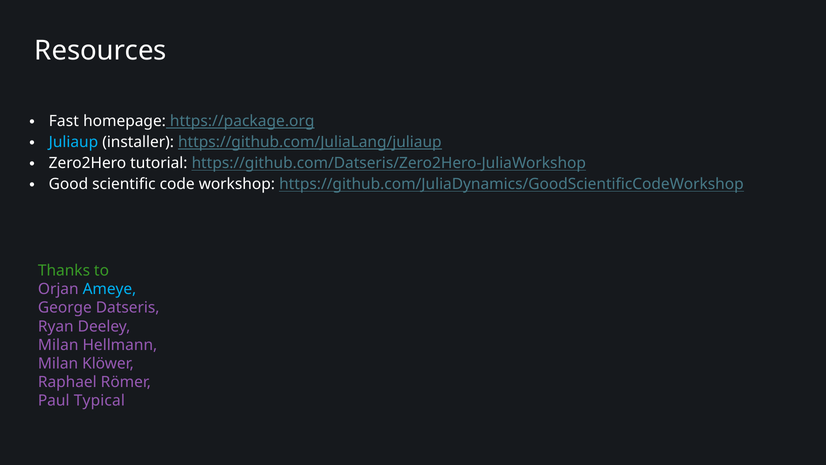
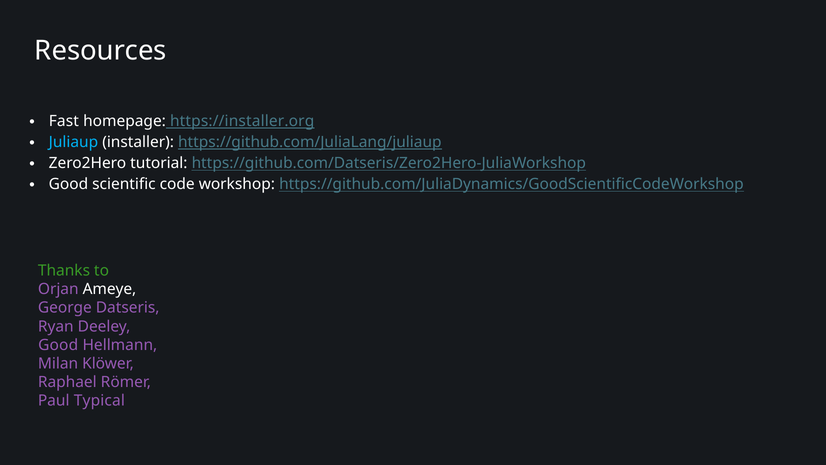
https://package.org: https://package.org -> https://installer.org
Ameye colour: light blue -> white
Milan at (58, 345): Milan -> Good
